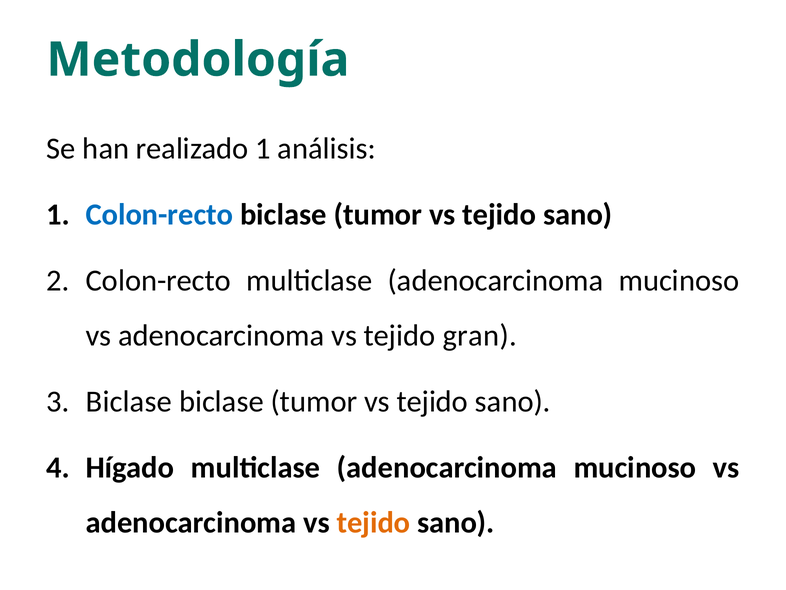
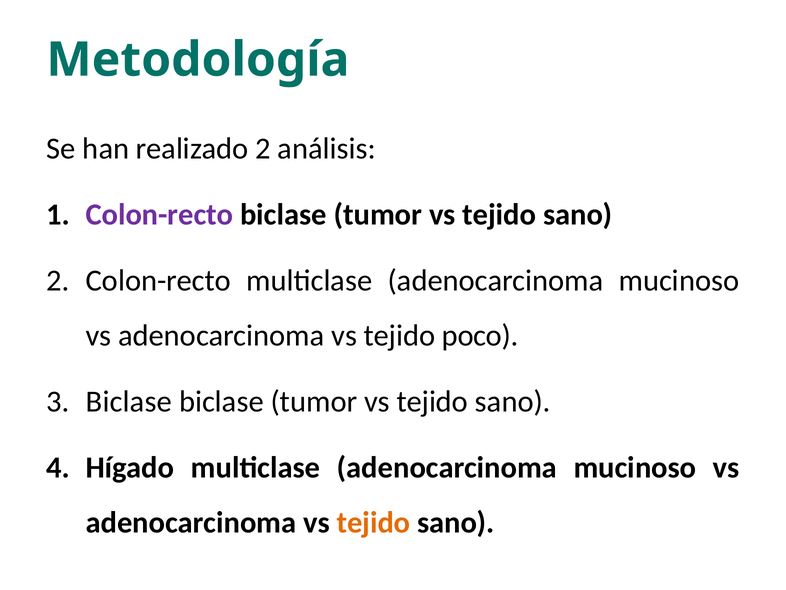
realizado 1: 1 -> 2
Colon-recto at (159, 214) colour: blue -> purple
gran: gran -> poco
